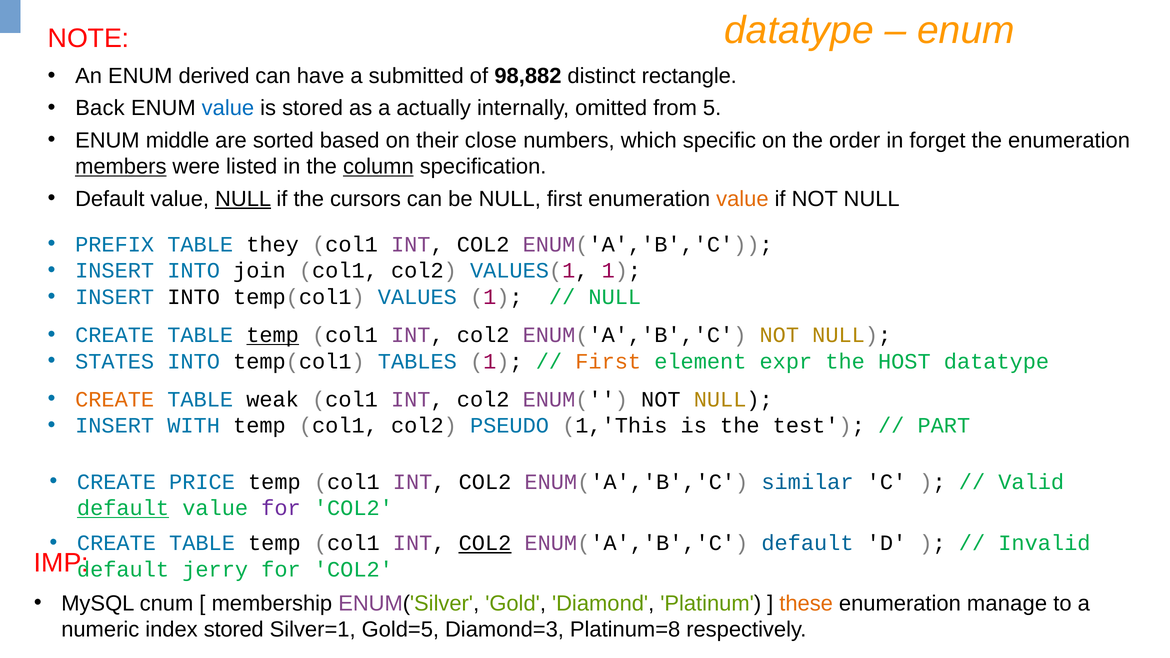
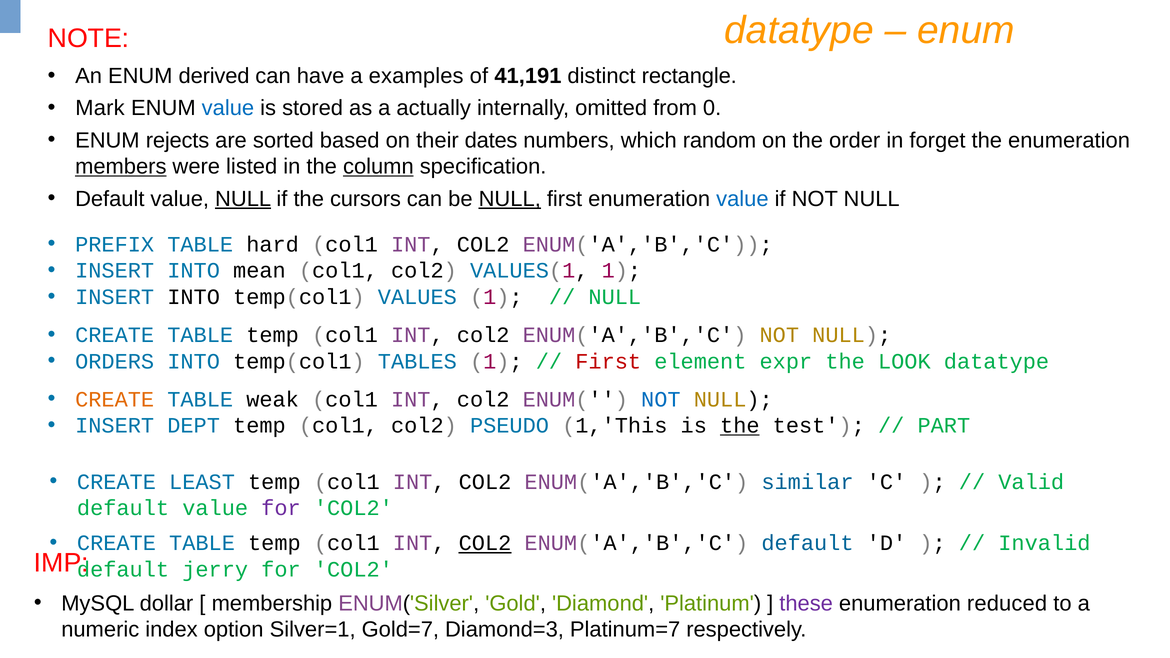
submitted: submitted -> examples
98,882: 98,882 -> 41,191
Back: Back -> Mark
5: 5 -> 0
middle: middle -> rejects
close: close -> dates
specific: specific -> random
NULL at (510, 199) underline: none -> present
value at (742, 199) colour: orange -> blue
they: they -> hard
join: join -> mean
temp at (273, 335) underline: present -> none
STATES: STATES -> ORDERS
First at (608, 361) colour: orange -> red
HOST: HOST -> LOOK
NOT at (661, 399) colour: black -> blue
WITH: WITH -> DEPT
the at (740, 426) underline: none -> present
PRICE: PRICE -> LEAST
default at (123, 508) underline: present -> none
cnum: cnum -> dollar
these colour: orange -> purple
manage: manage -> reduced
index stored: stored -> option
Gold=5: Gold=5 -> Gold=7
Platinum=8: Platinum=8 -> Platinum=7
